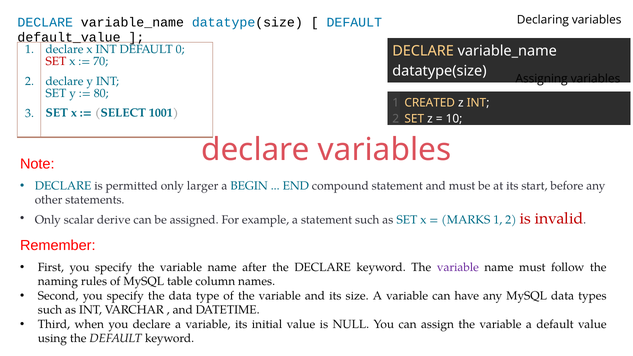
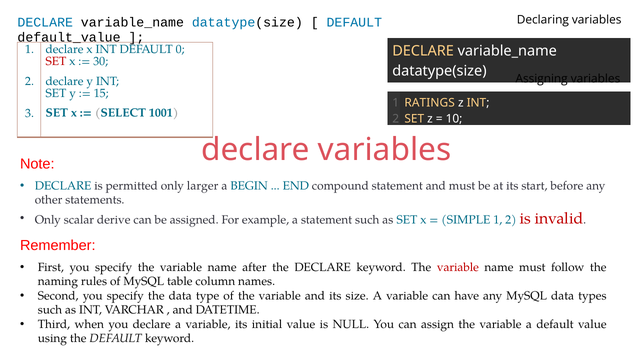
70: 70 -> 30
80: 80 -> 15
CREATED: CREATED -> RATINGS
MARKS: MARKS -> SIMPLE
variable at (458, 267) colour: purple -> red
